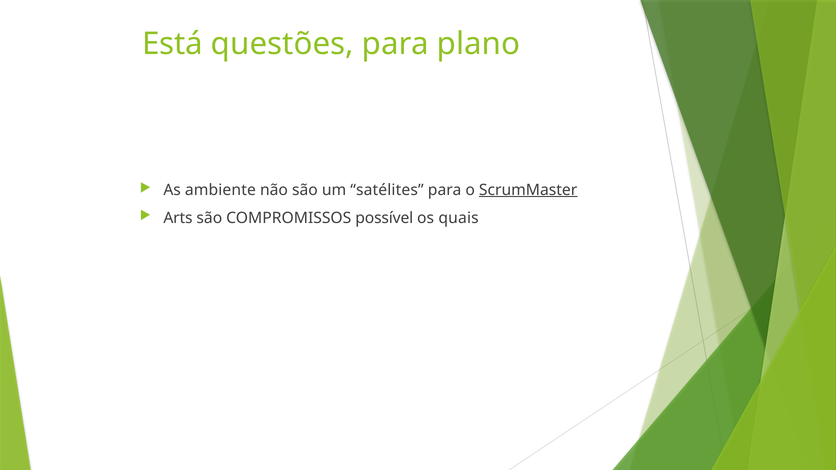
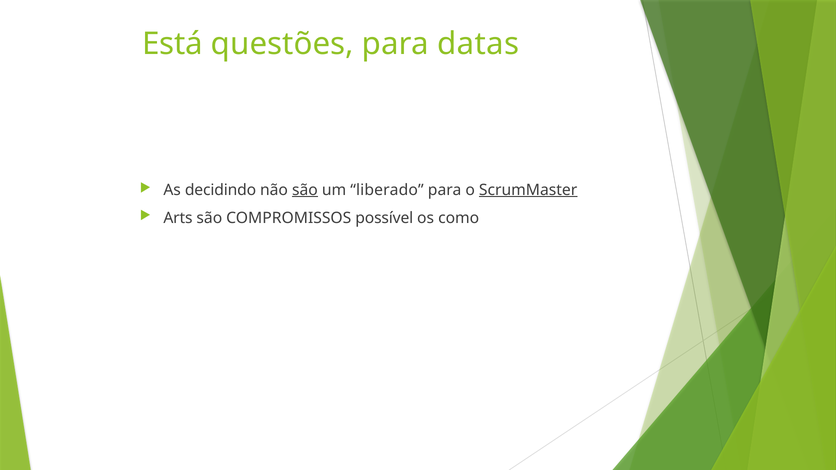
plano: plano -> datas
ambiente: ambiente -> decidindo
são at (305, 190) underline: none -> present
satélites: satélites -> liberado
quais: quais -> como
